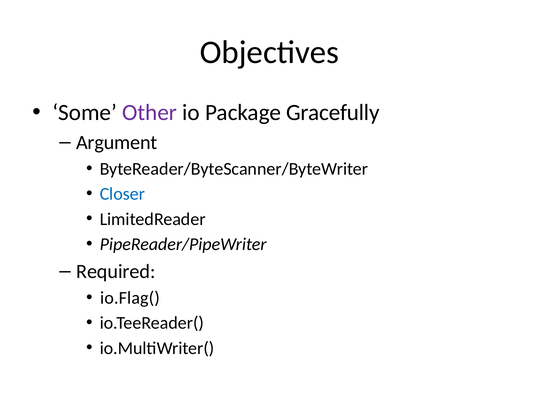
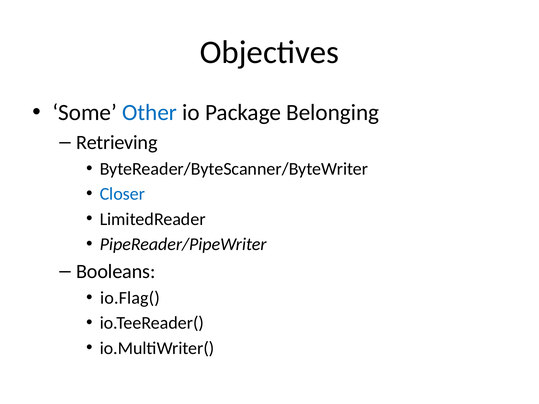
Other colour: purple -> blue
Gracefully: Gracefully -> Belonging
Argument: Argument -> Retrieving
Required: Required -> Booleans
